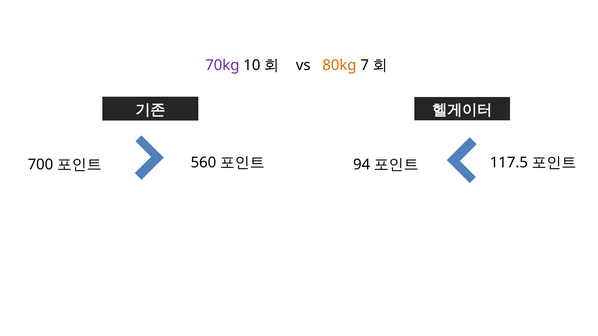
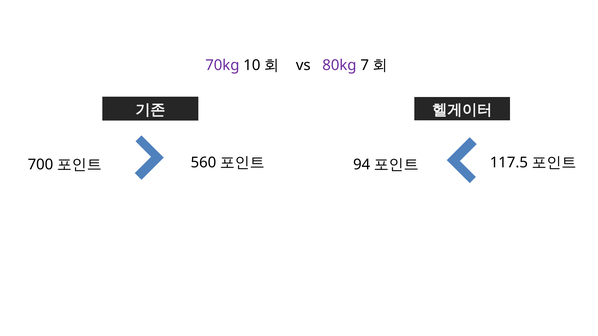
80kg colour: orange -> purple
